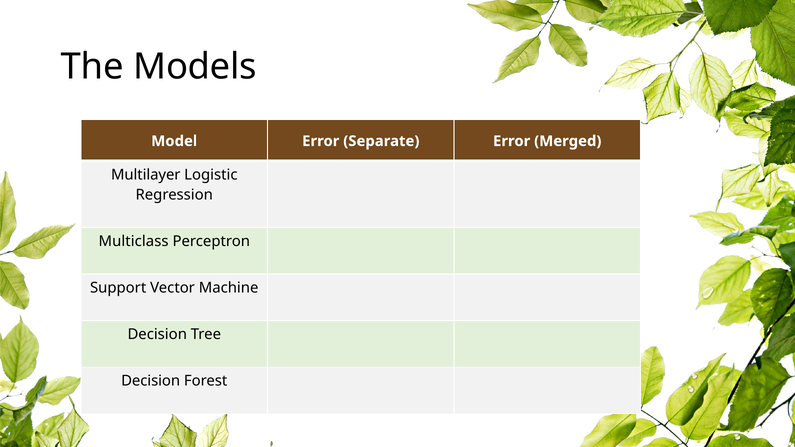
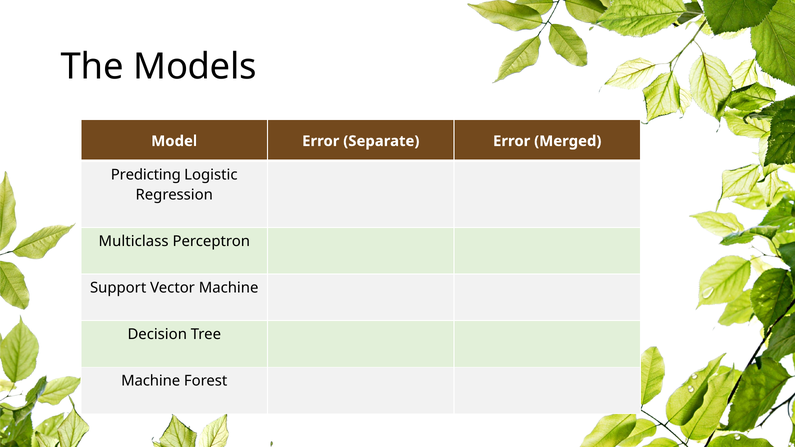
Multilayer: Multilayer -> Predicting
Decision at (151, 381): Decision -> Machine
